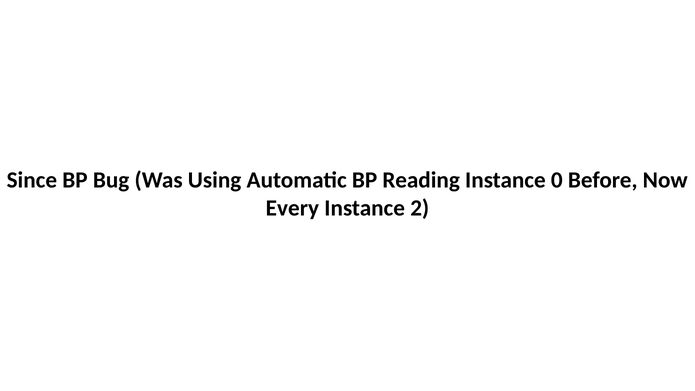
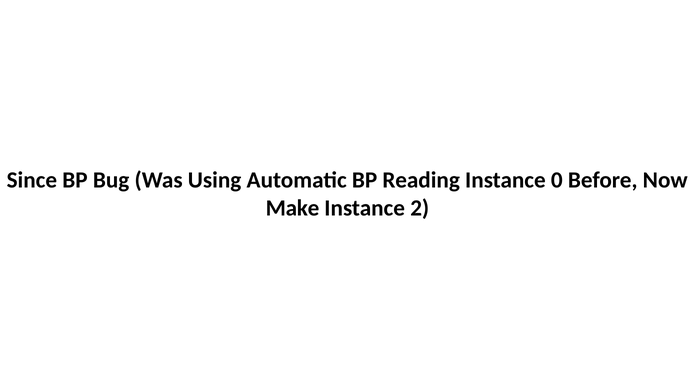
Every: Every -> Make
